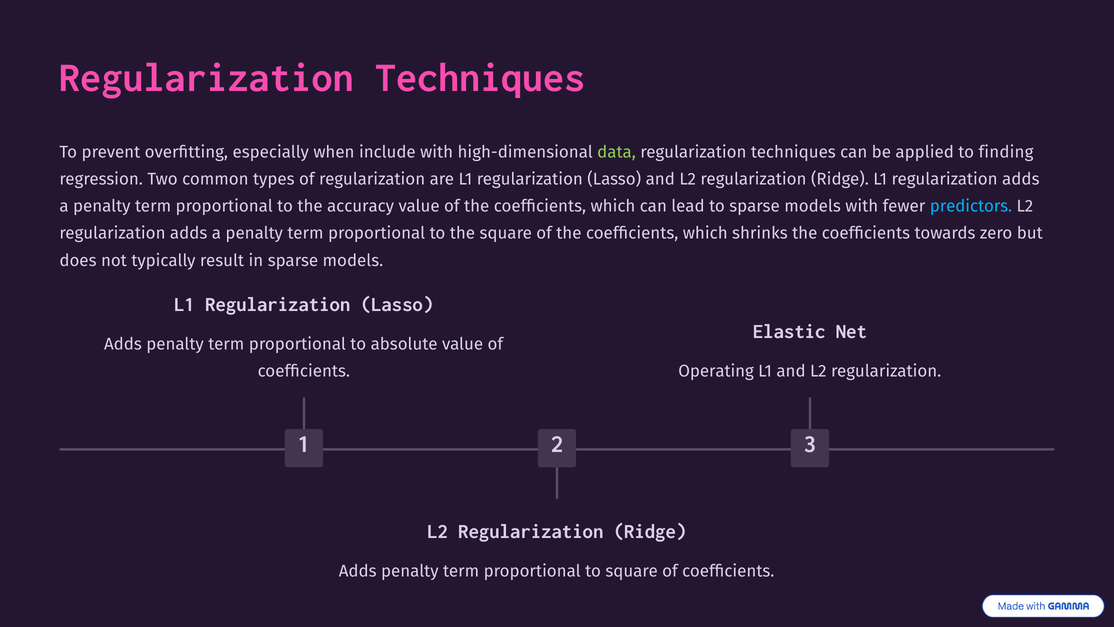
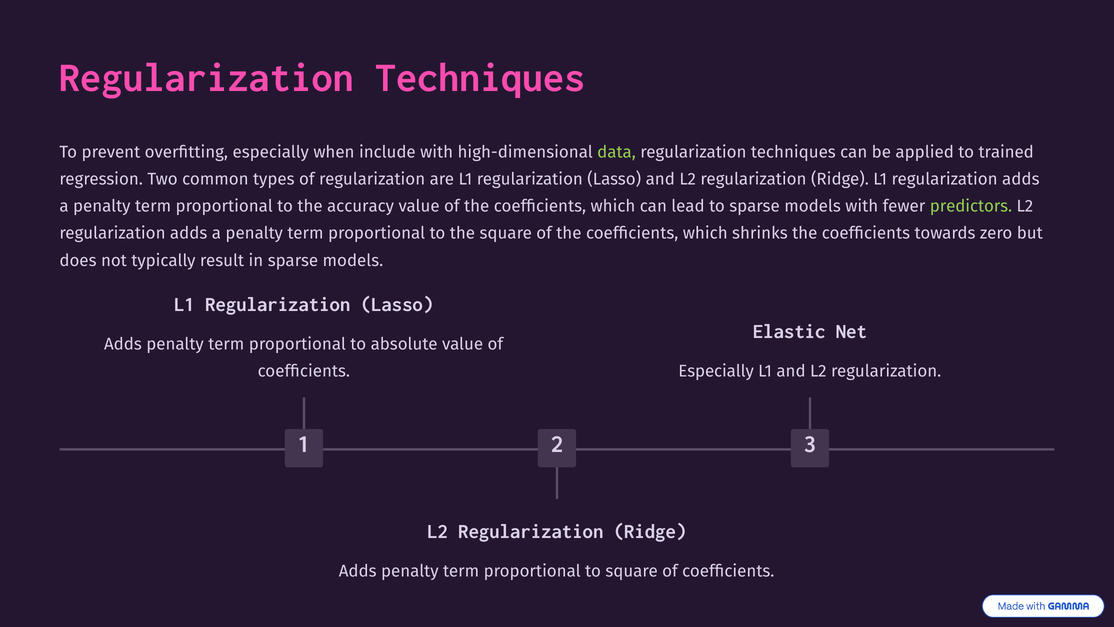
finding: finding -> trained
predictors colour: light blue -> light green
Operating at (716, 371): Operating -> Especially
